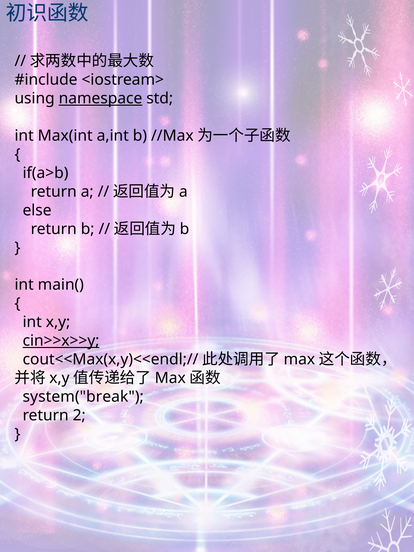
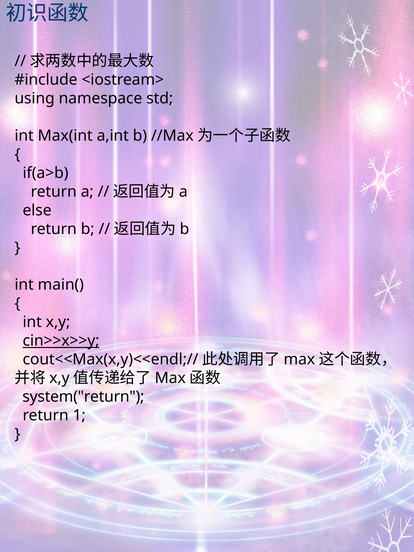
namespace underline: present -> none
system("break: system("break -> system("return
2: 2 -> 1
